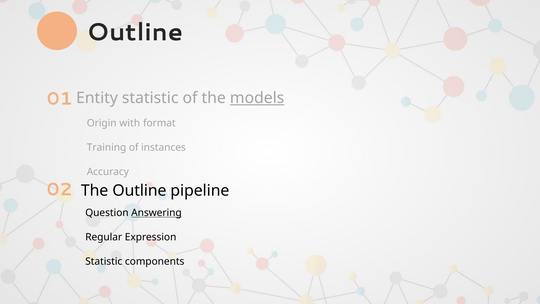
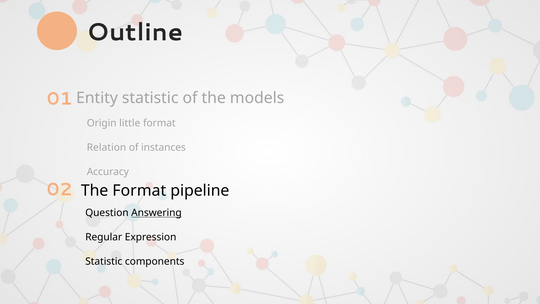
models underline: present -> none
with: with -> little
Training: Training -> Relation
The Outline: Outline -> Format
